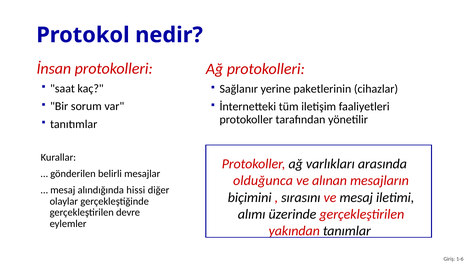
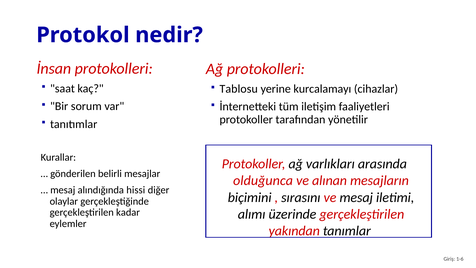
Sağlanır: Sağlanır -> Tablosu
paketlerinin: paketlerinin -> kurcalamayı
devre: devre -> kadar
